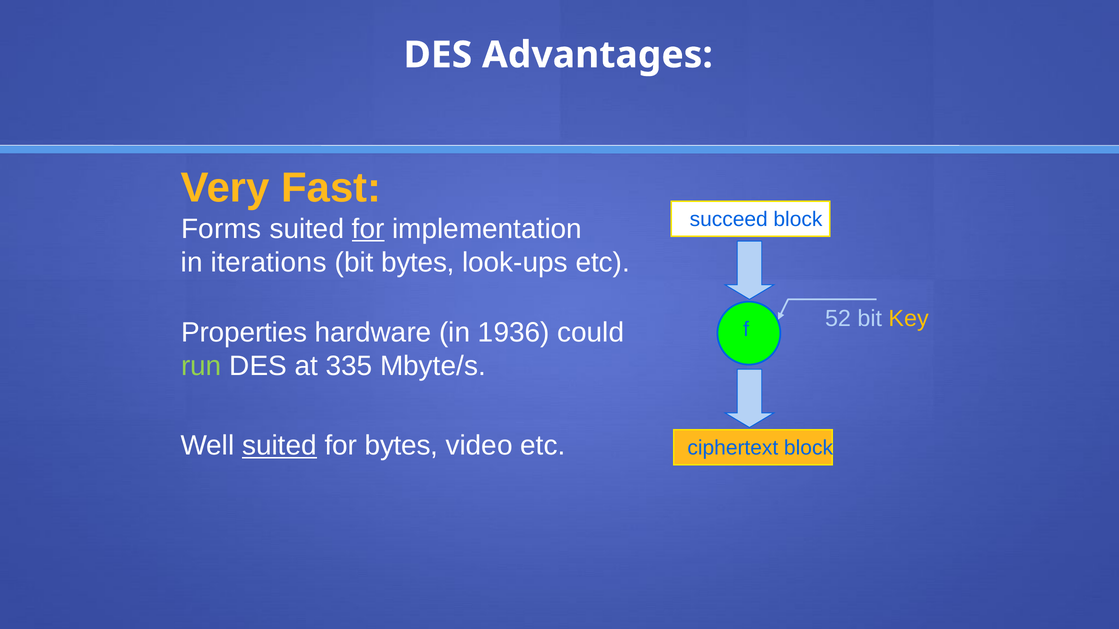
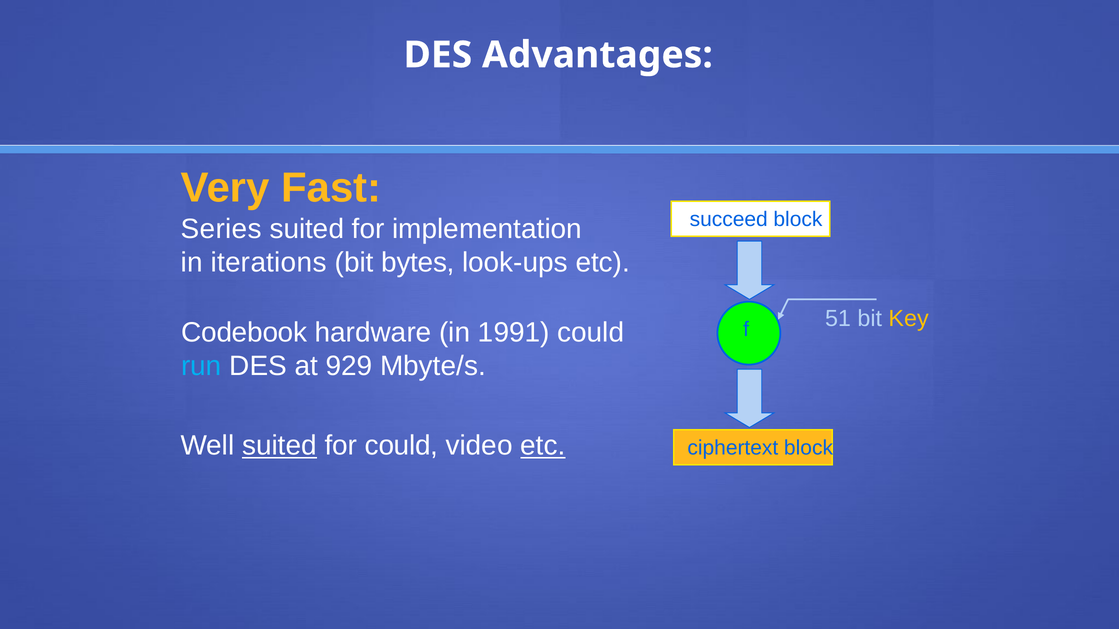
Forms: Forms -> Series
for at (368, 229) underline: present -> none
Properties: Properties -> Codebook
1936: 1936 -> 1991
52: 52 -> 51
run colour: light green -> light blue
335: 335 -> 929
for bytes: bytes -> could
etc at (543, 446) underline: none -> present
